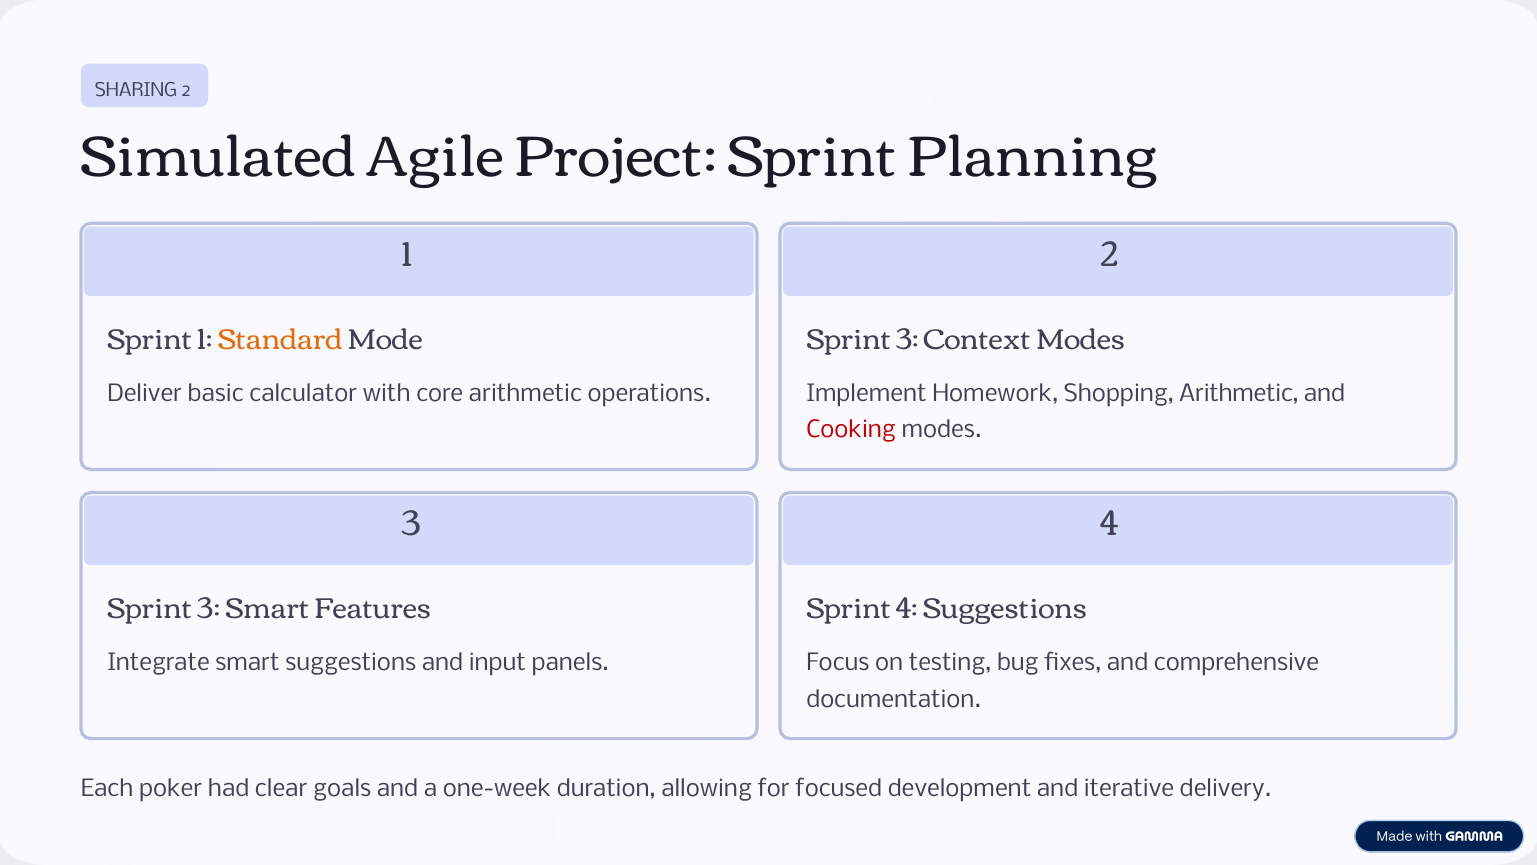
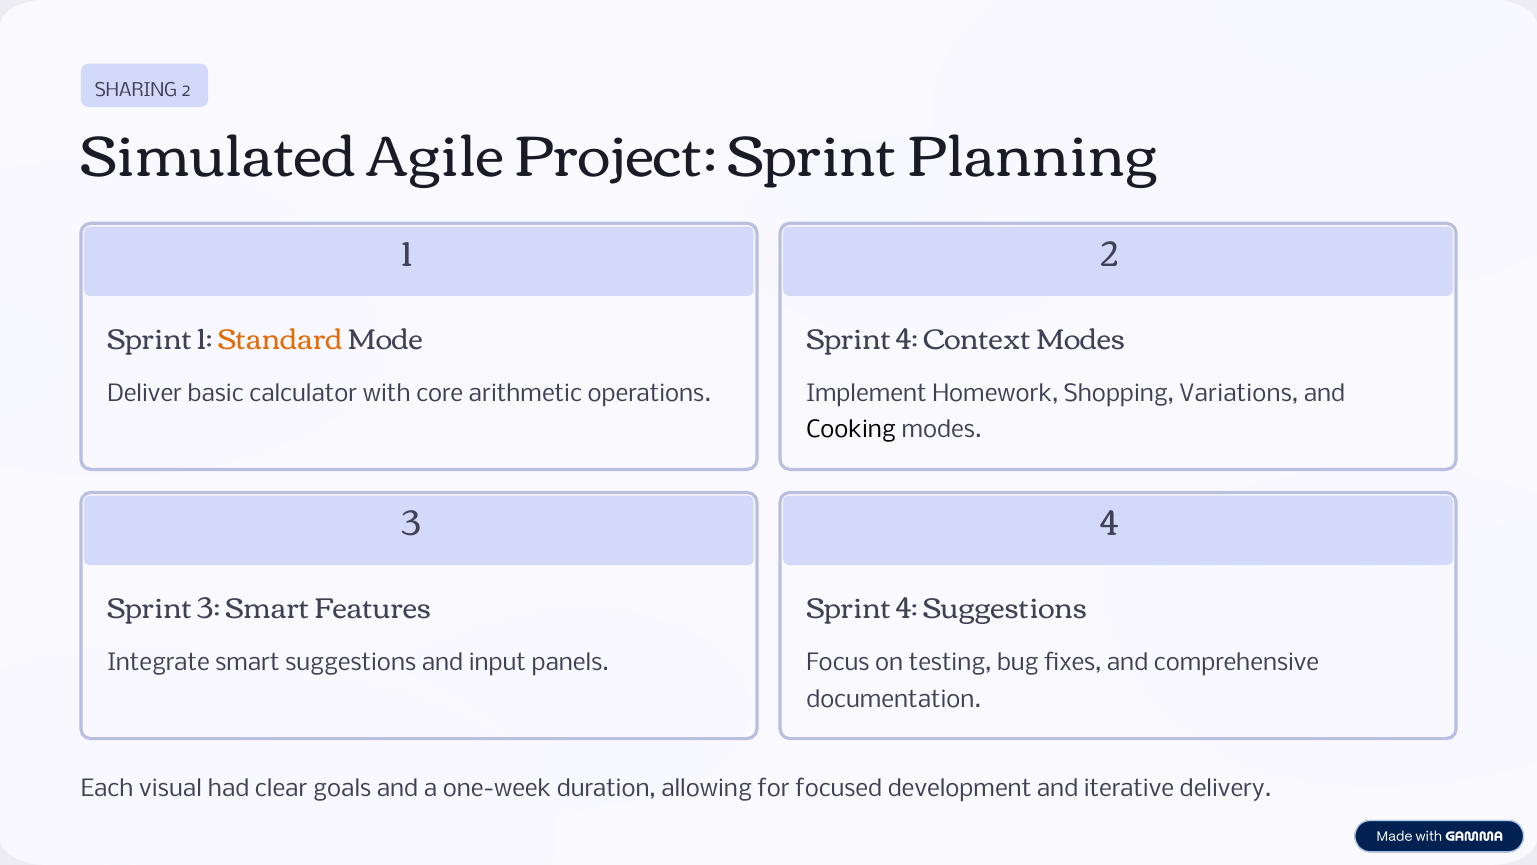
3 at (907, 340): 3 -> 4
Shopping Arithmetic: Arithmetic -> Variations
Cooking colour: red -> black
poker: poker -> visual
